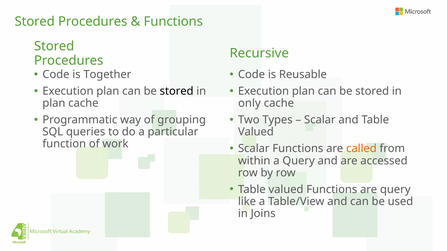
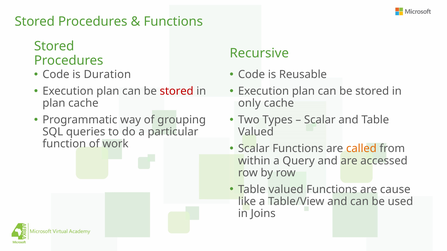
Together: Together -> Duration
stored at (177, 91) colour: black -> red
are query: query -> cause
